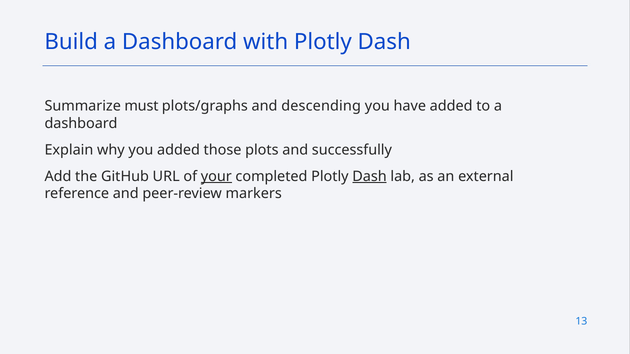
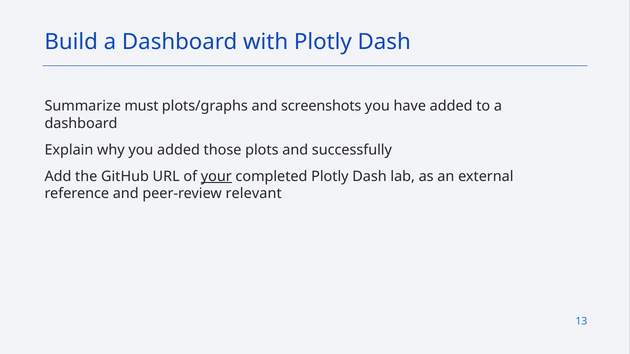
descending: descending -> screenshots
Dash at (370, 177) underline: present -> none
markers: markers -> relevant
